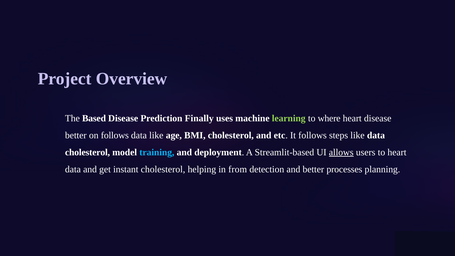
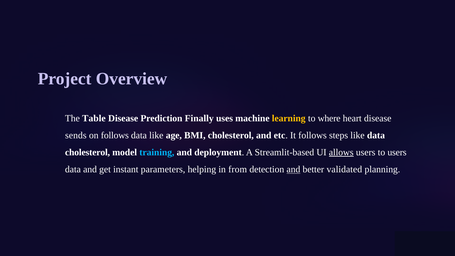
Based: Based -> Table
learning colour: light green -> yellow
better at (76, 135): better -> sends
to heart: heart -> users
instant cholesterol: cholesterol -> parameters
and at (293, 169) underline: none -> present
processes: processes -> validated
